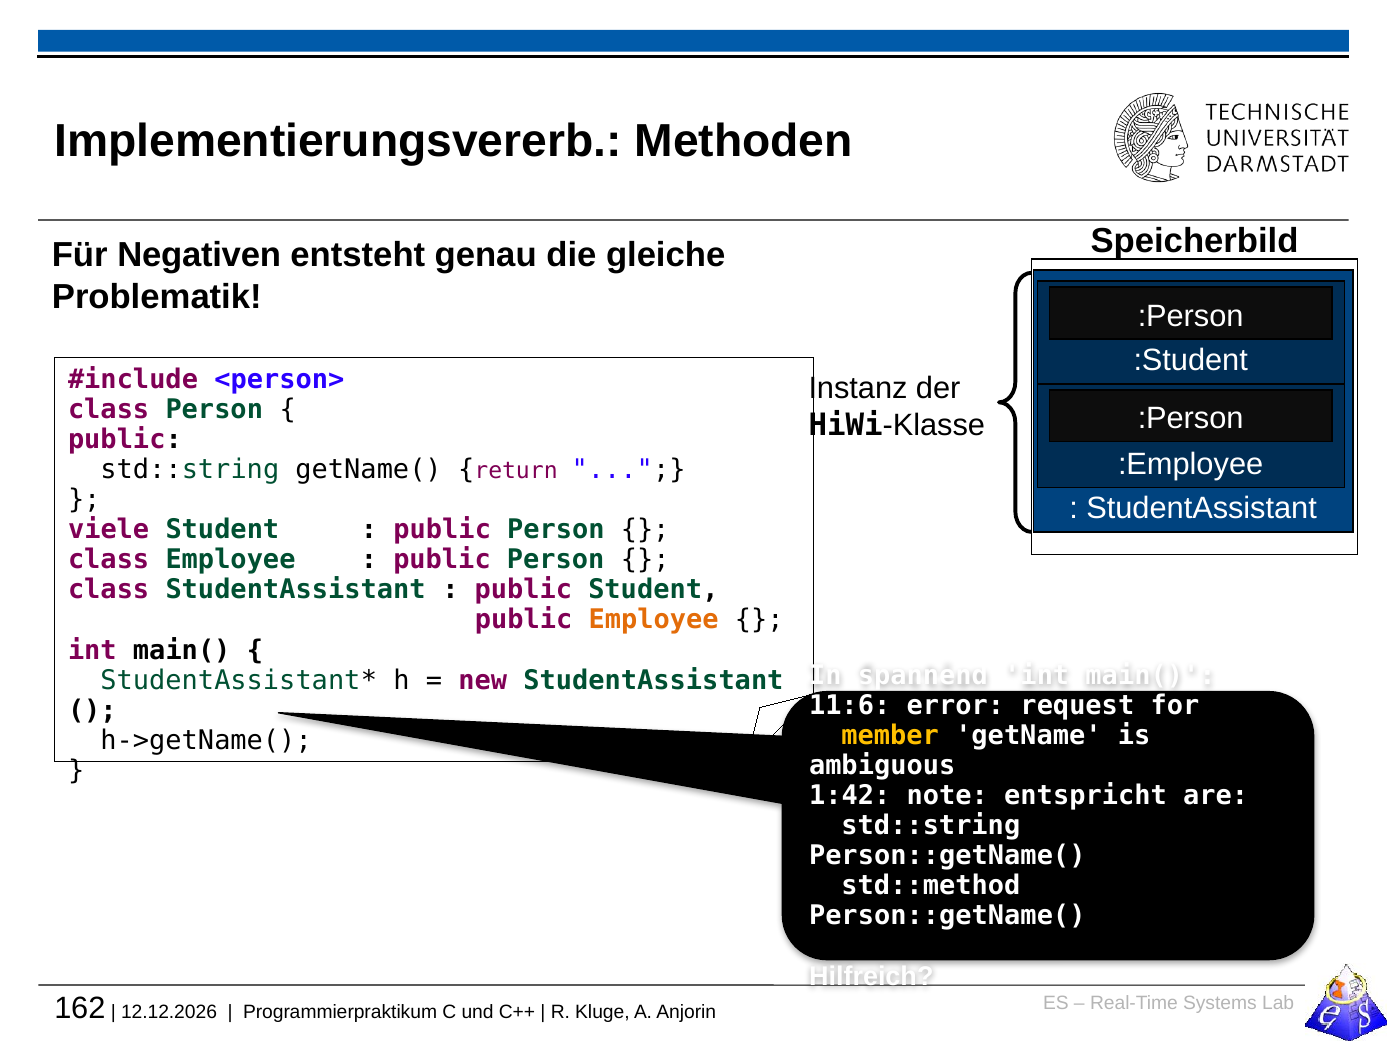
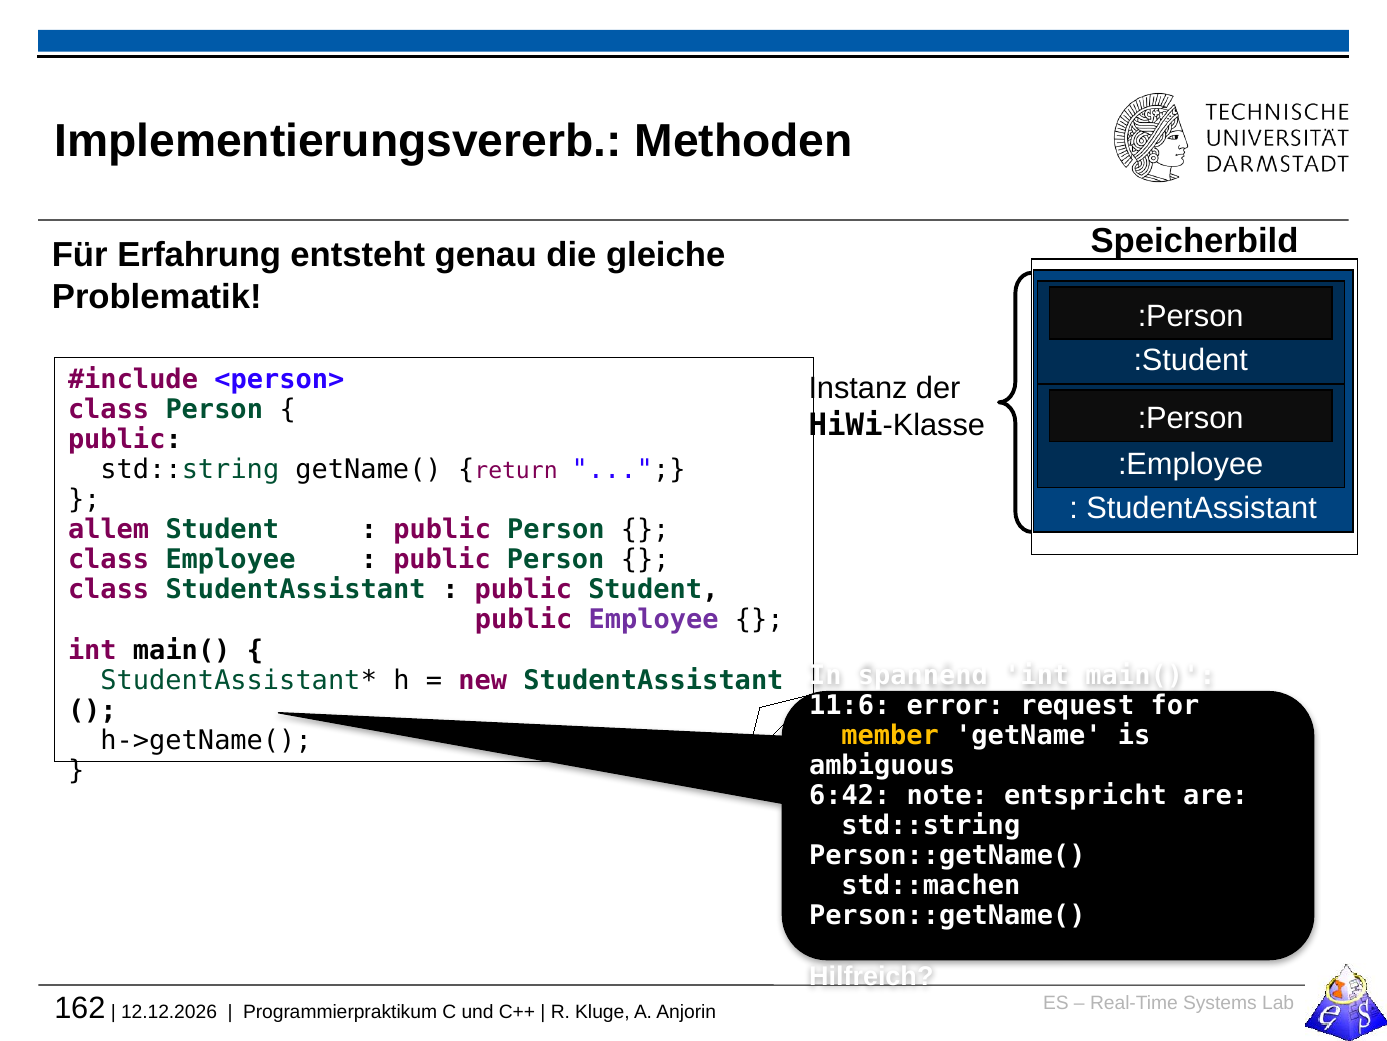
Negativen: Negativen -> Erfahrung
viele: viele -> allem
Employee at (654, 620) colour: orange -> purple
1:42: 1:42 -> 6:42
std::method: std::method -> std::machen
